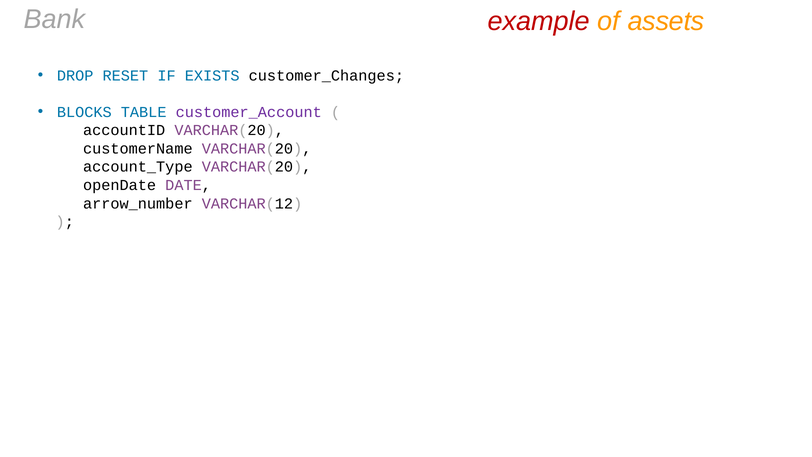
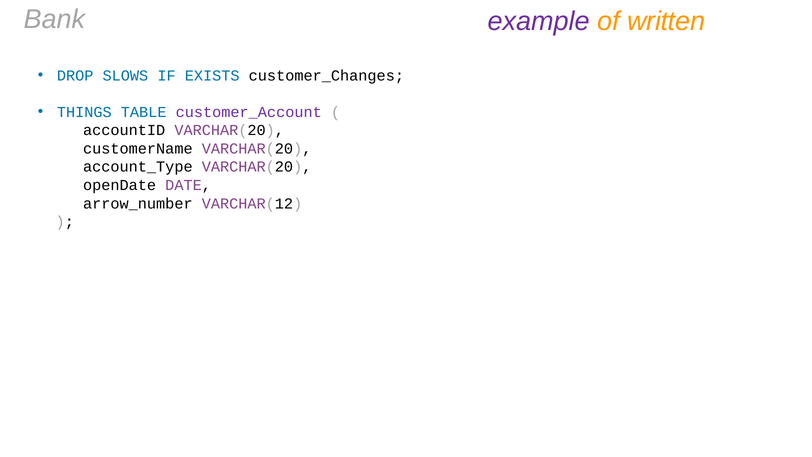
example colour: red -> purple
assets: assets -> written
RESET: RESET -> SLOWS
BLOCKS: BLOCKS -> THINGS
